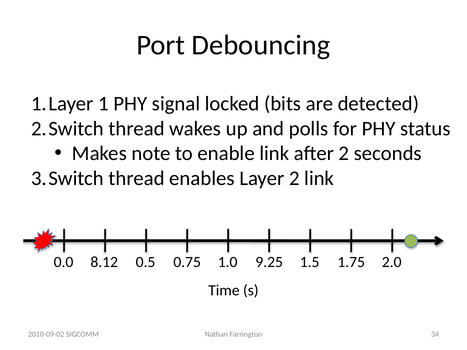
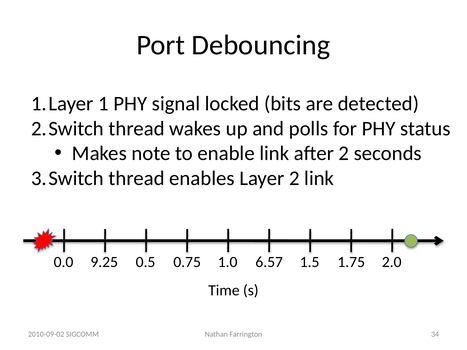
8.12: 8.12 -> 9.25
9.25: 9.25 -> 6.57
